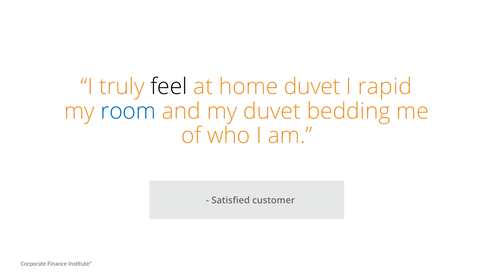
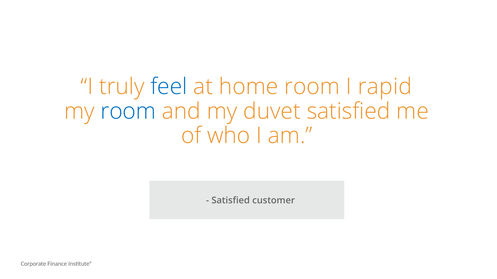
feel colour: black -> blue
home duvet: duvet -> room
duvet bedding: bedding -> satisfied
